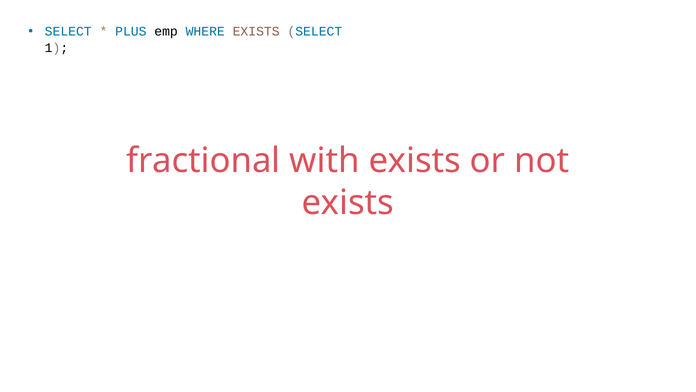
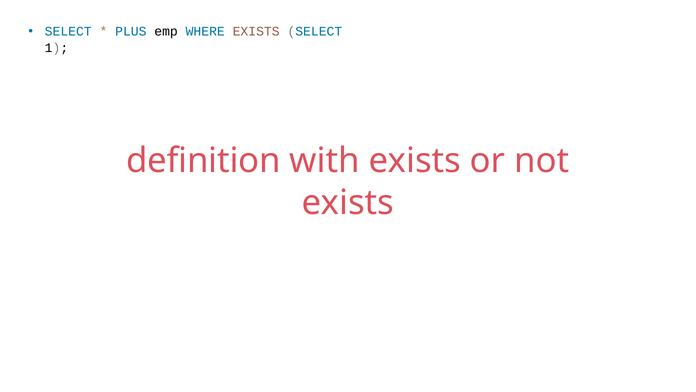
fractional: fractional -> definition
